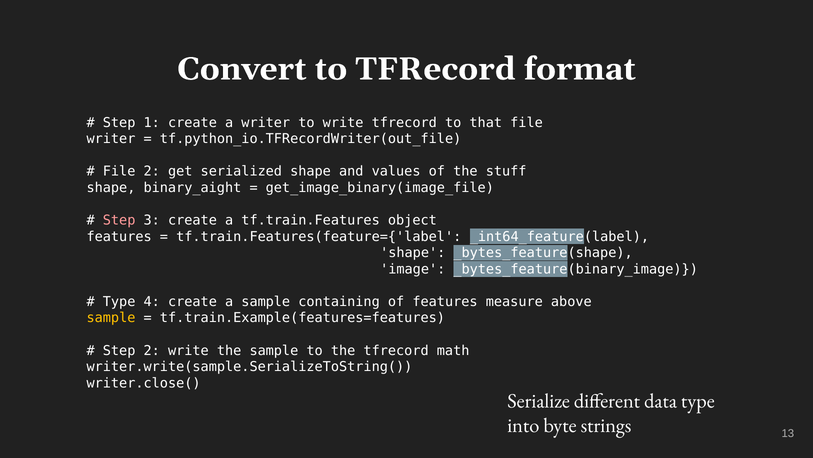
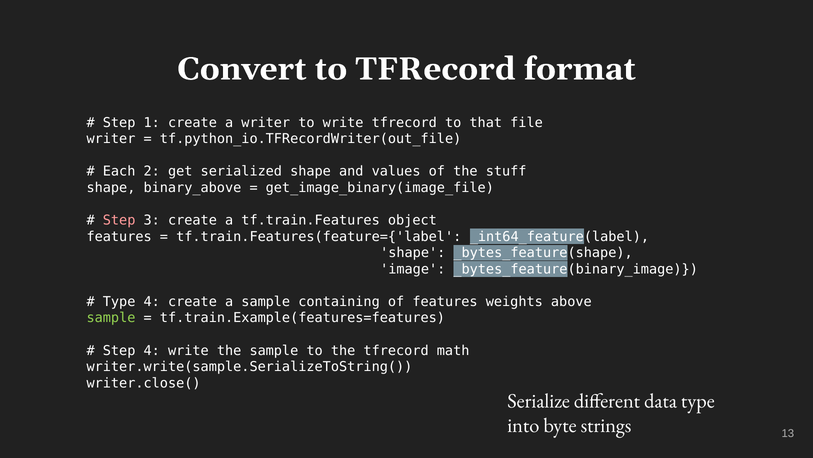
File at (119, 171): File -> Each
binary_aight: binary_aight -> binary_above
measure: measure -> weights
sample at (111, 318) colour: yellow -> light green
Step 2: 2 -> 4
